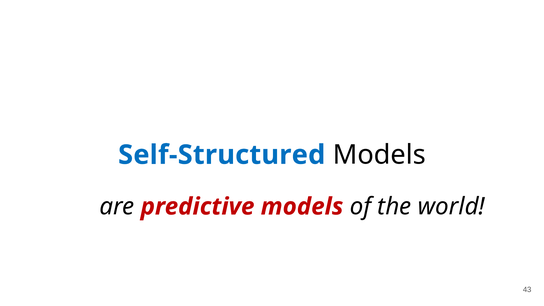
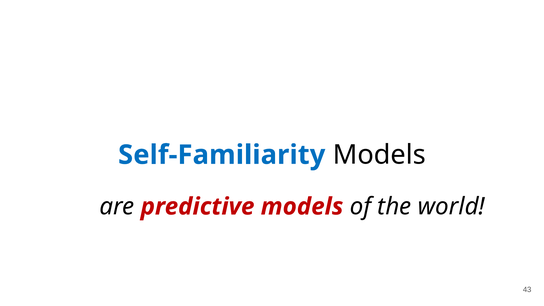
Self-Structured: Self-Structured -> Self-Familiarity
